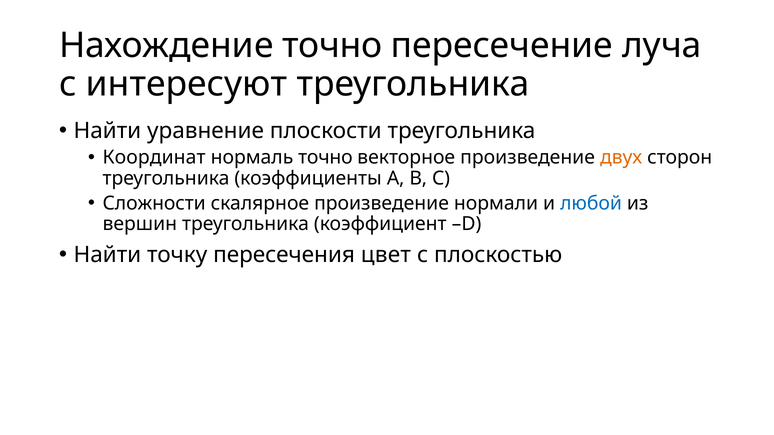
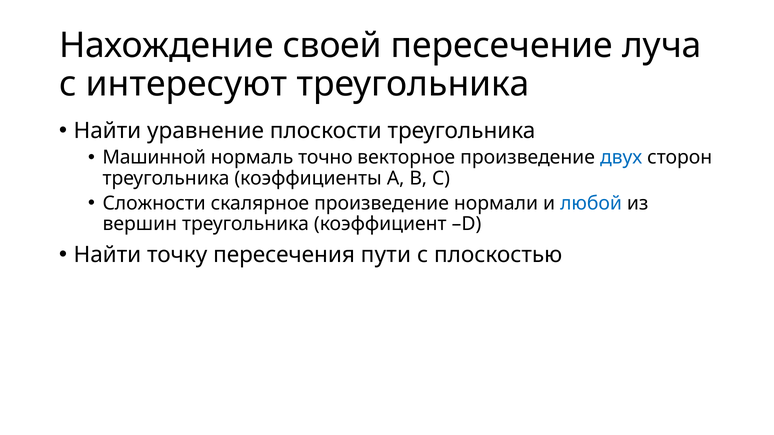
Нахождение точно: точно -> своей
Координат: Координат -> Машинной
двух colour: orange -> blue
цвет: цвет -> пути
